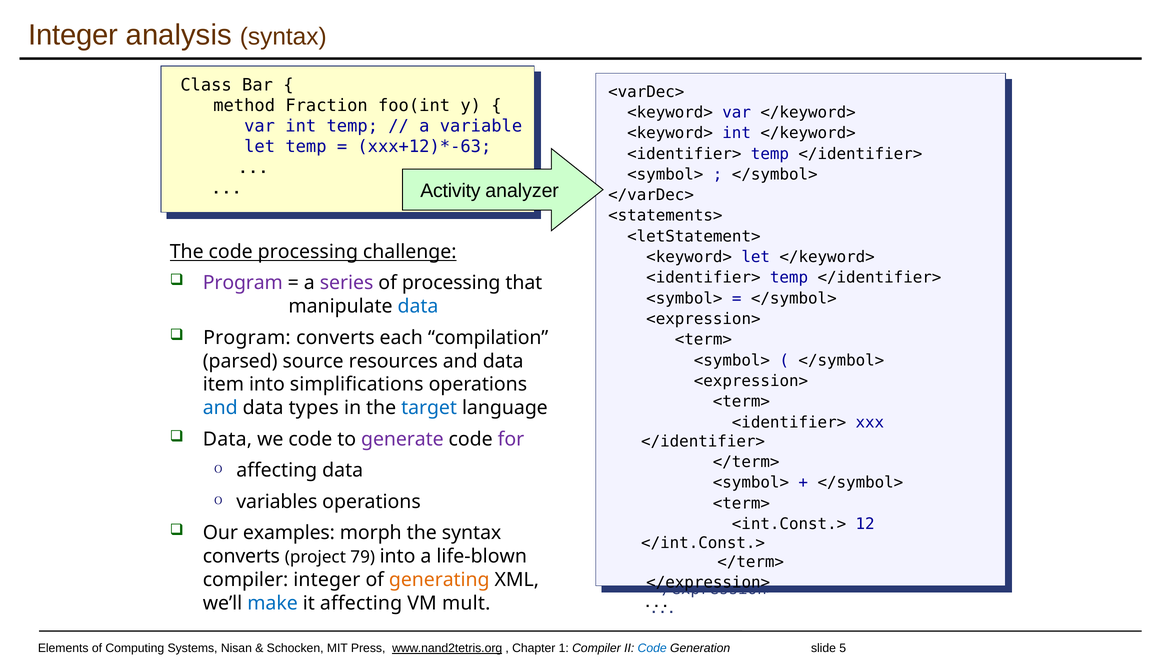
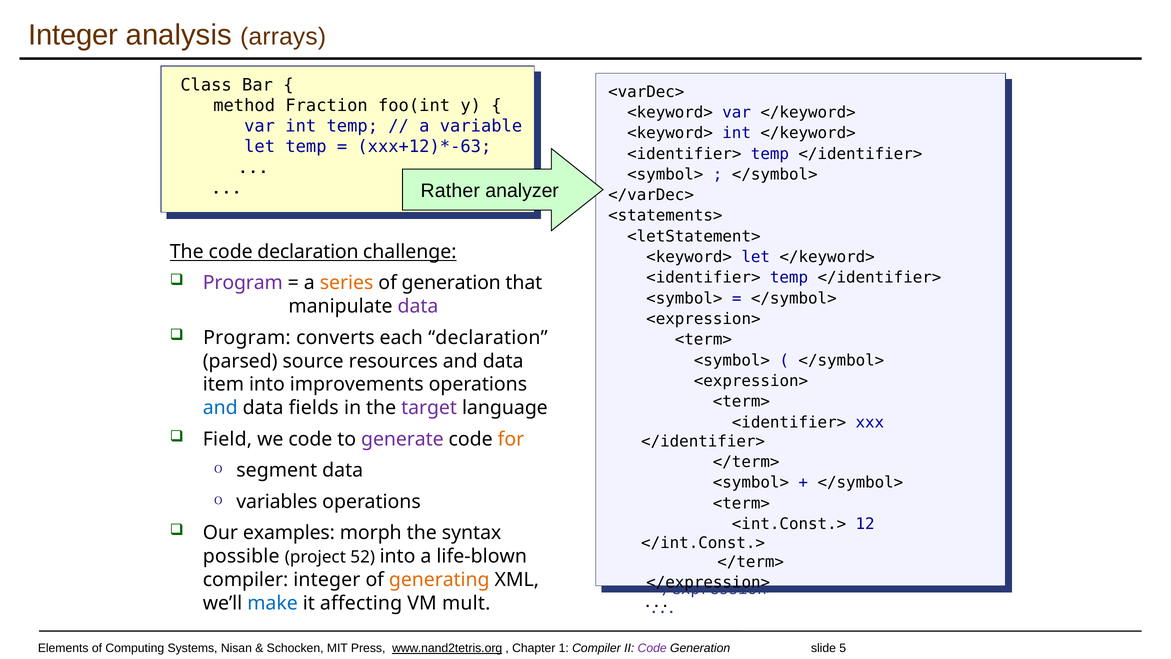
analysis syntax: syntax -> arrays
Activity: Activity -> Rather
code processing: processing -> declaration
series colour: purple -> orange
of processing: processing -> generation
data at (418, 306) colour: blue -> purple
each compilation: compilation -> declaration
simplifications: simplifications -> improvements
types: types -> fields
target colour: blue -> purple
Data at (227, 439): Data -> Field
for colour: purple -> orange
affecting at (277, 470): affecting -> segment
converts at (241, 556): converts -> possible
79: 79 -> 52
Code at (652, 648) colour: blue -> purple
